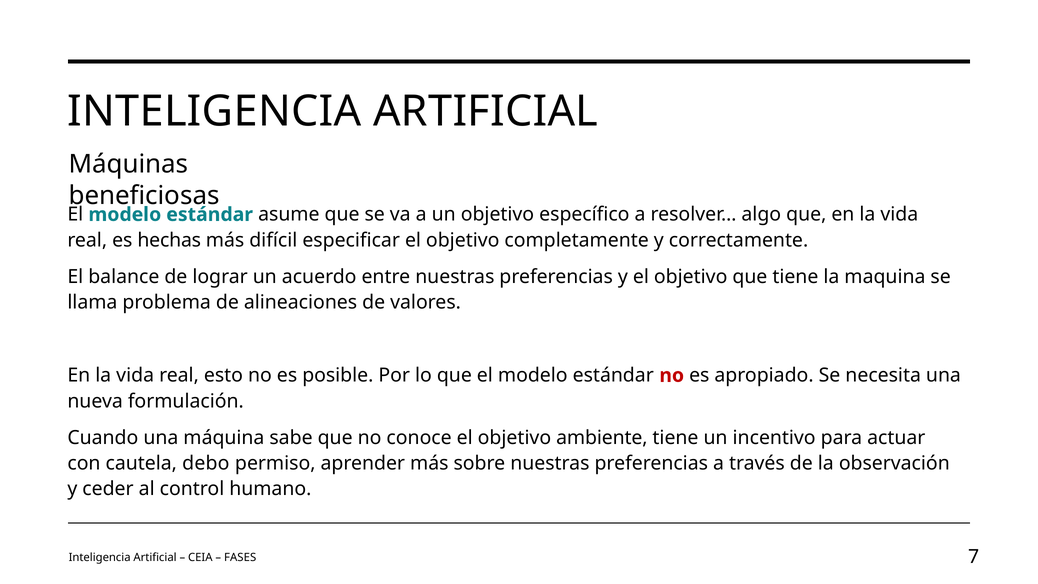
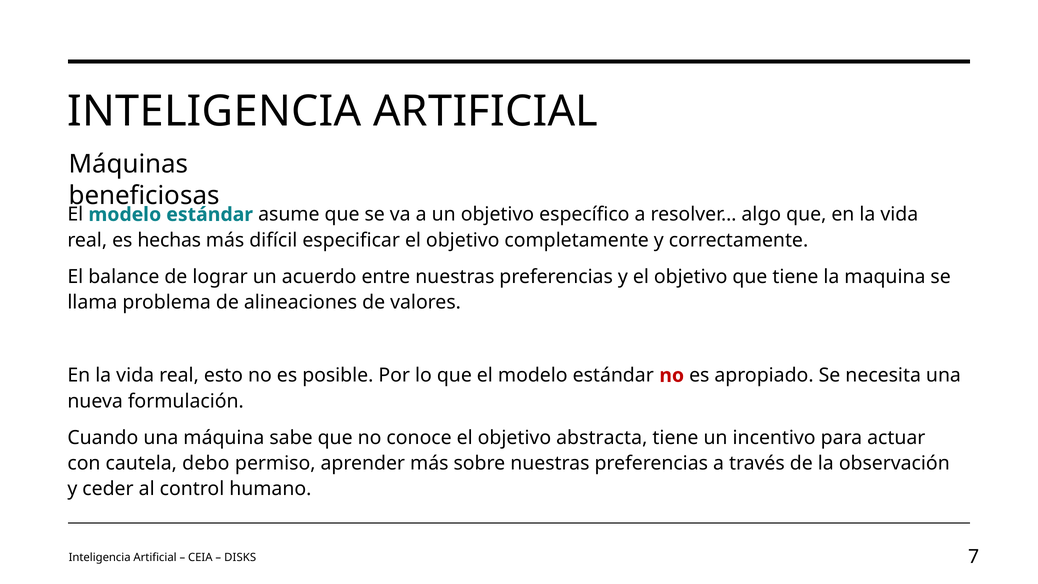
ambiente: ambiente -> abstracta
FASES: FASES -> DISKS
